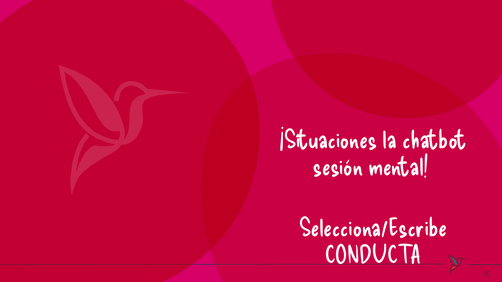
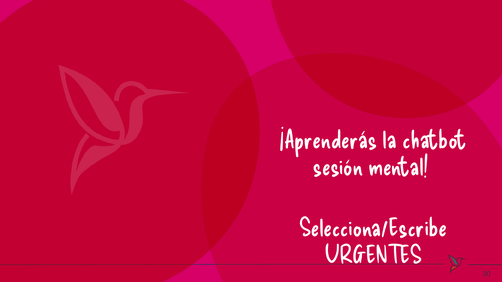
¡Situaciones: ¡Situaciones -> ¡Aprenderás
CONDUCTA: CONDUCTA -> URGENTES
